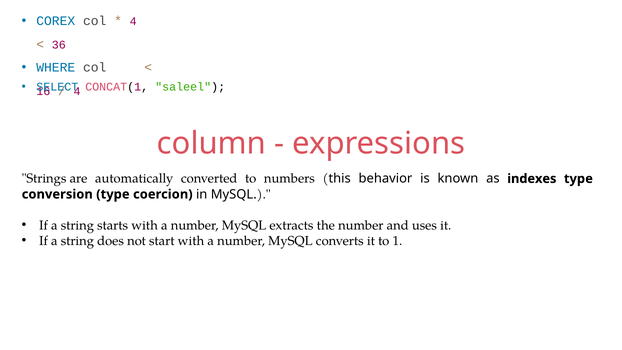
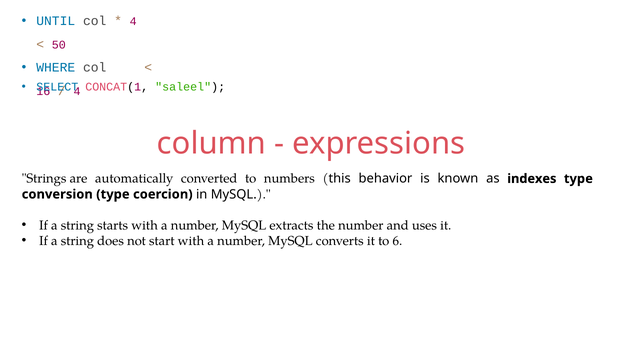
COREX: COREX -> UNTIL
36: 36 -> 50
1: 1 -> 6
